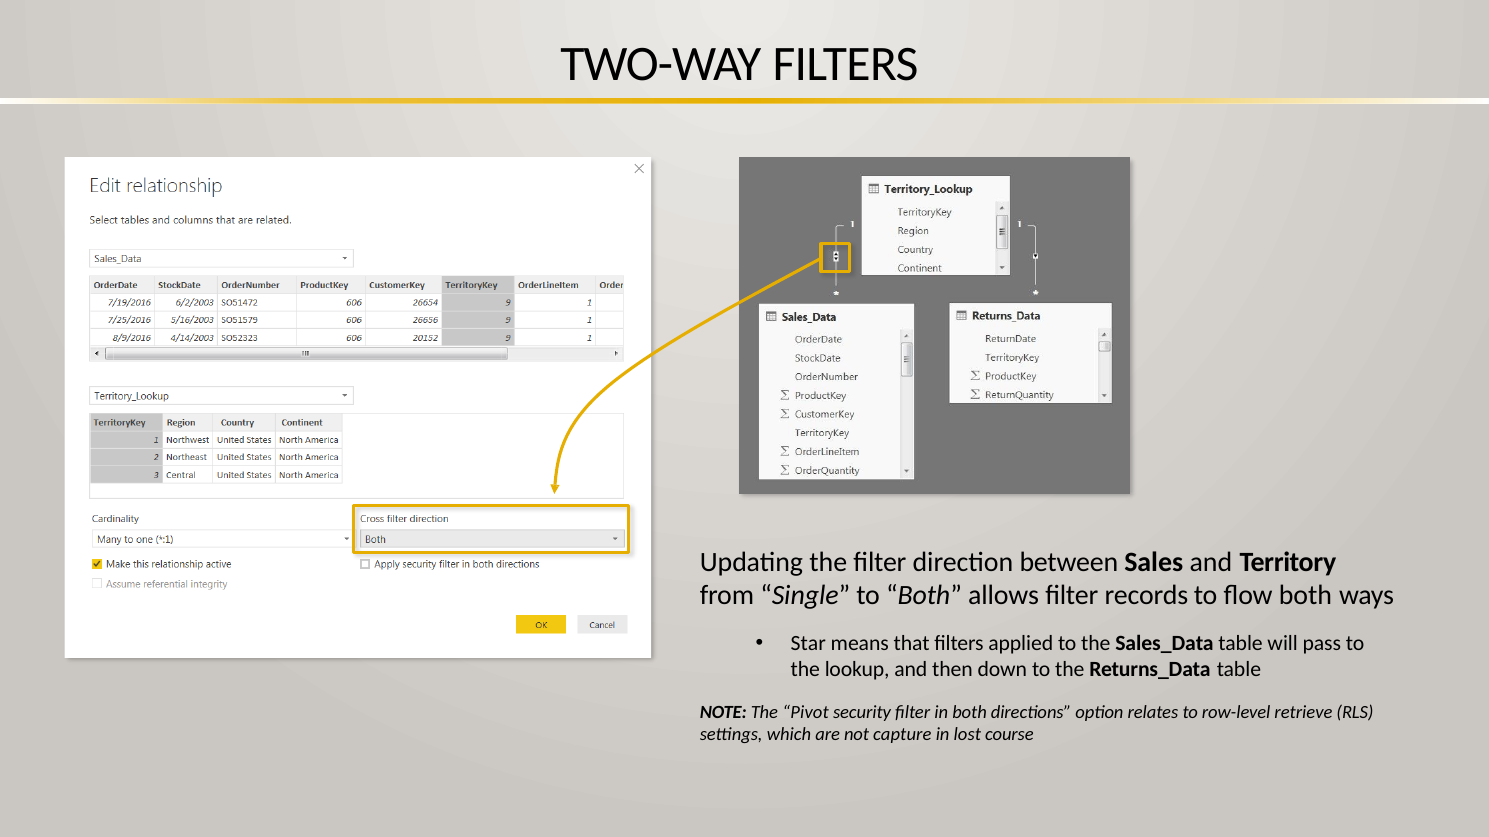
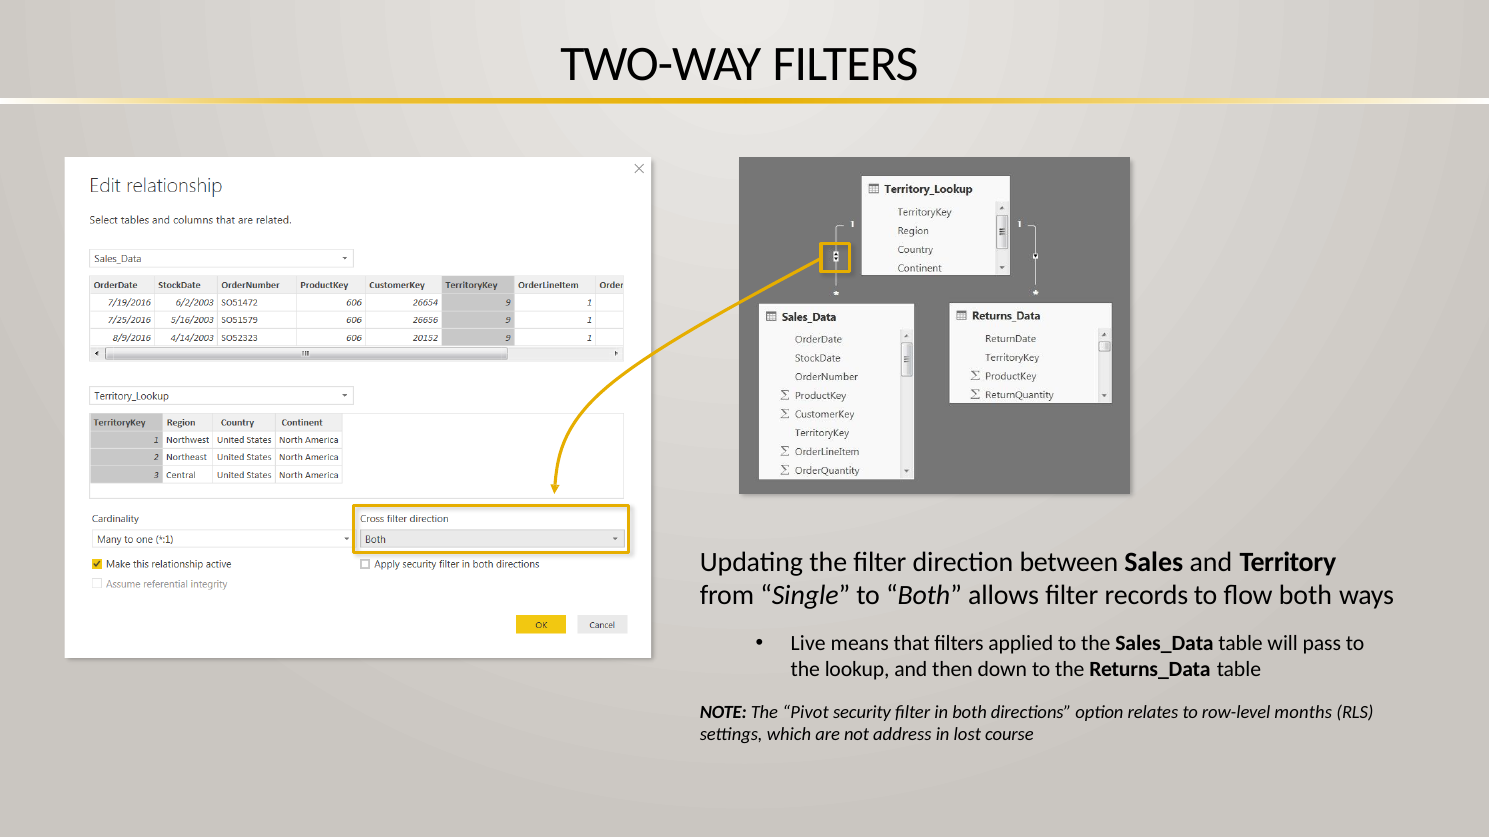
Star: Star -> Live
retrieve: retrieve -> months
capture: capture -> address
